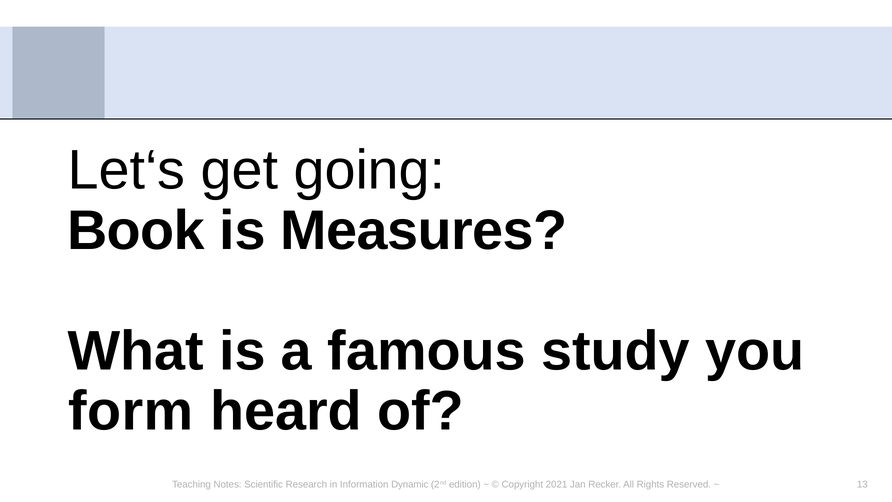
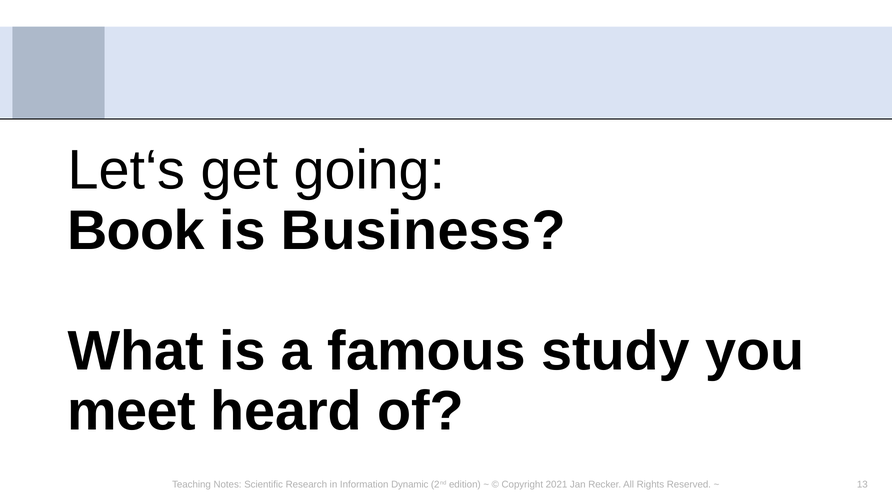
Measures: Measures -> Business
form: form -> meet
